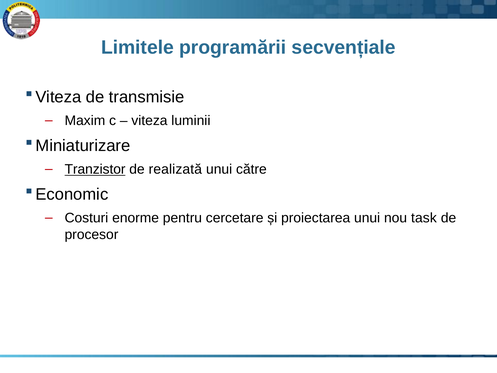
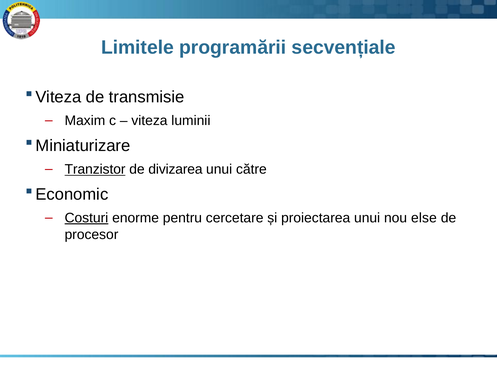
realizată: realizată -> divizarea
Costuri underline: none -> present
task: task -> else
